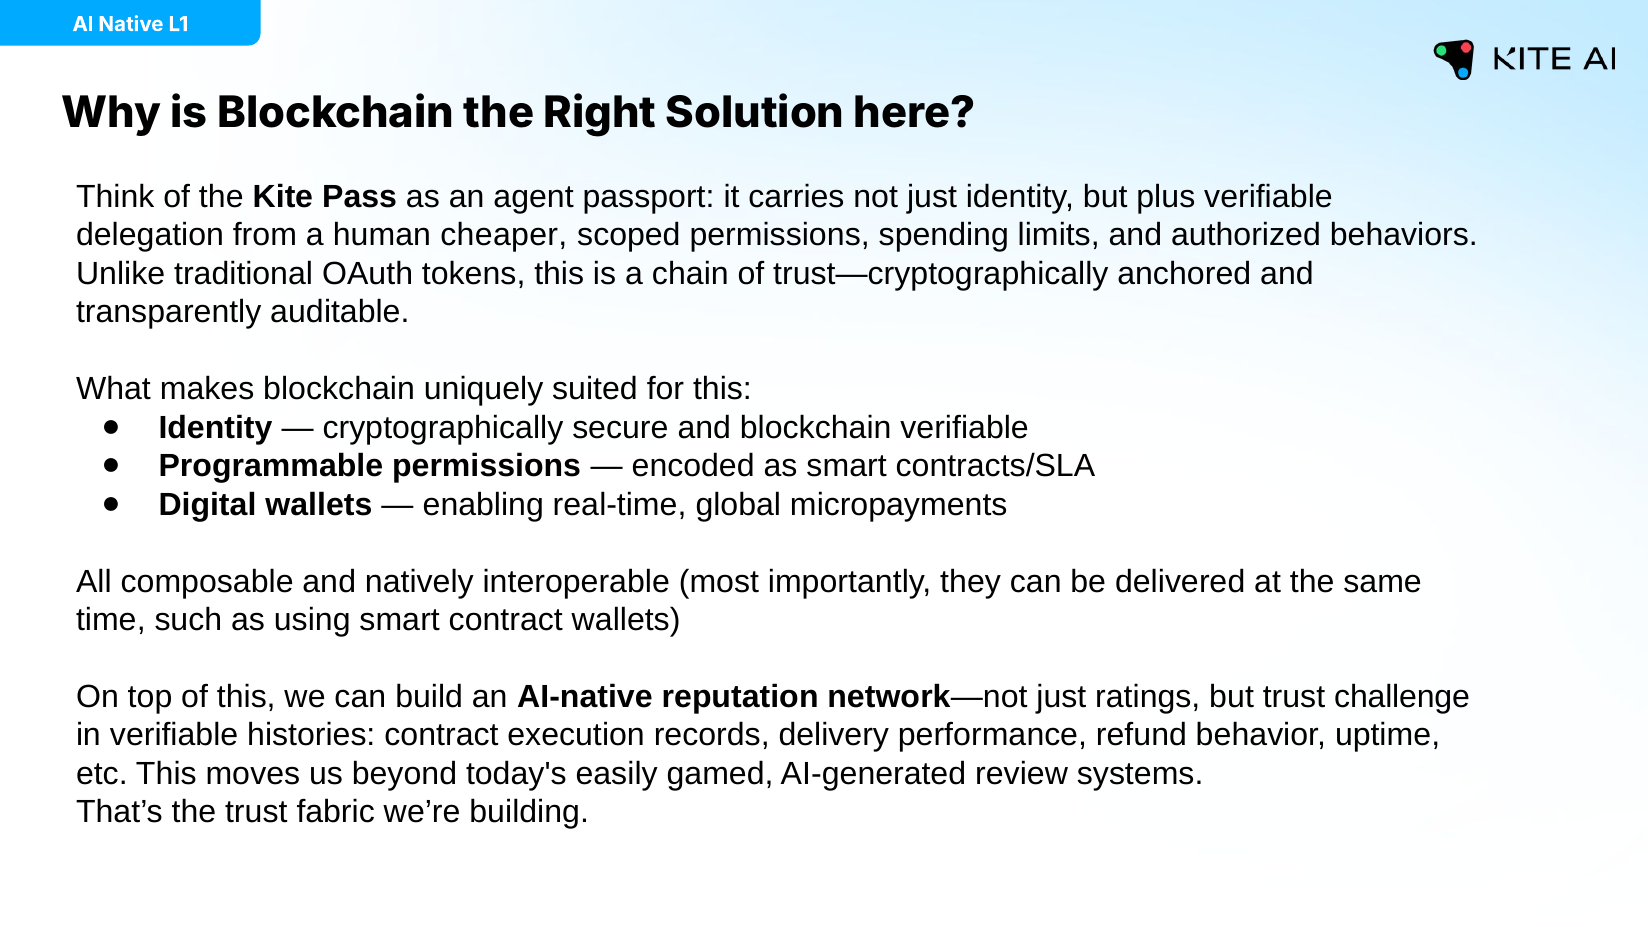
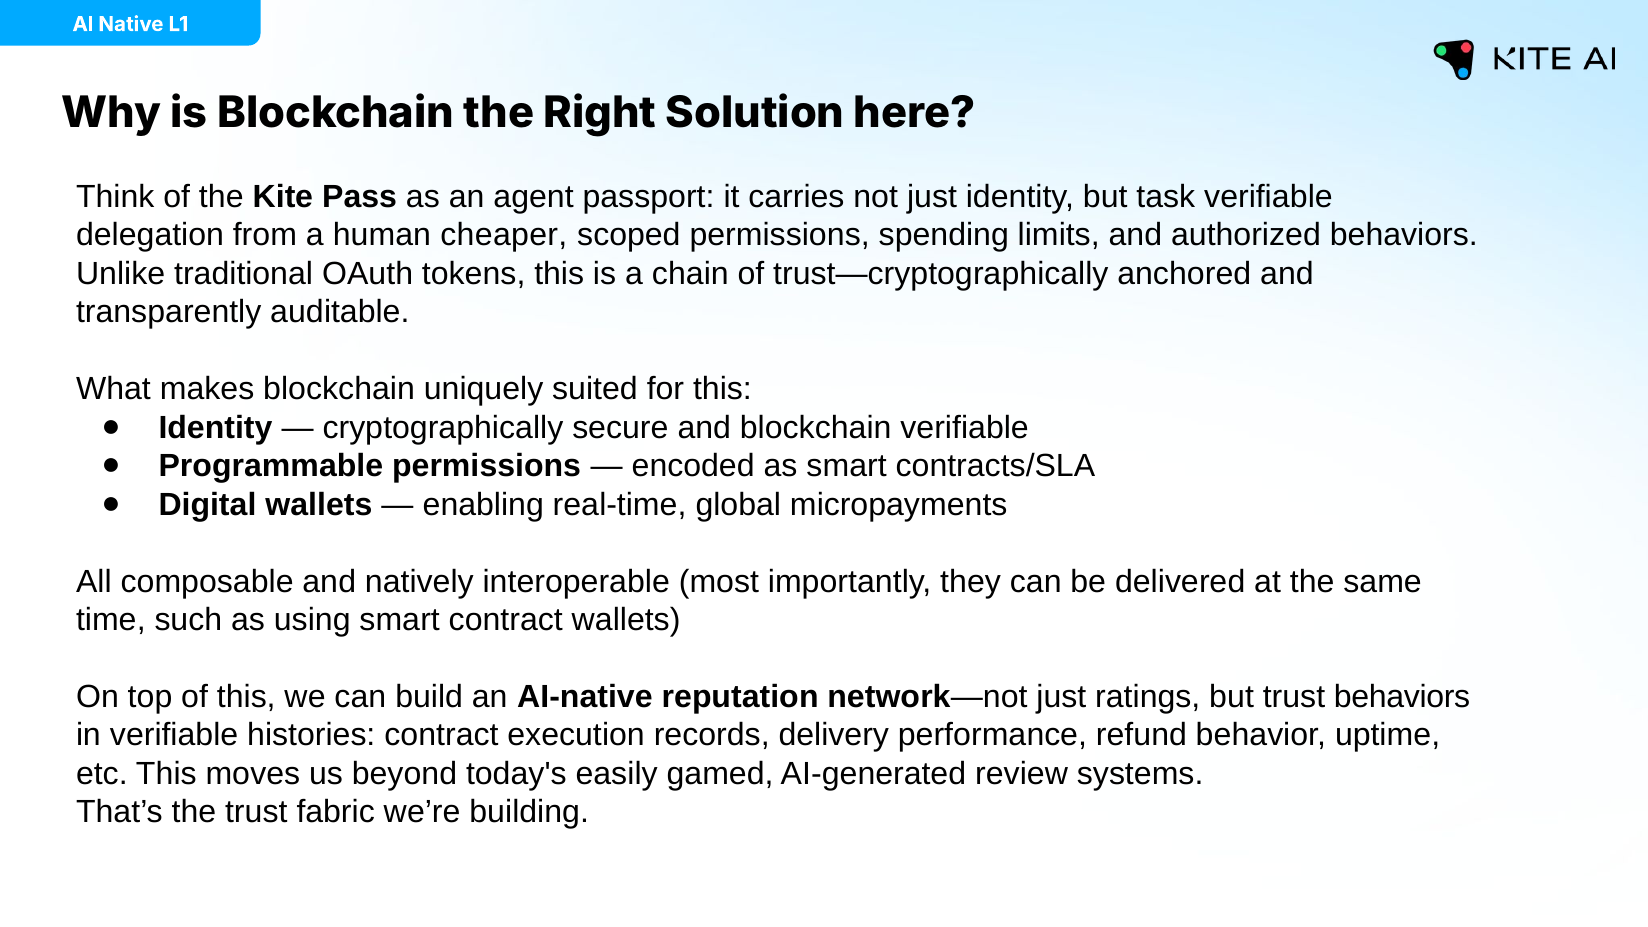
plus: plus -> task
trust challenge: challenge -> behaviors
